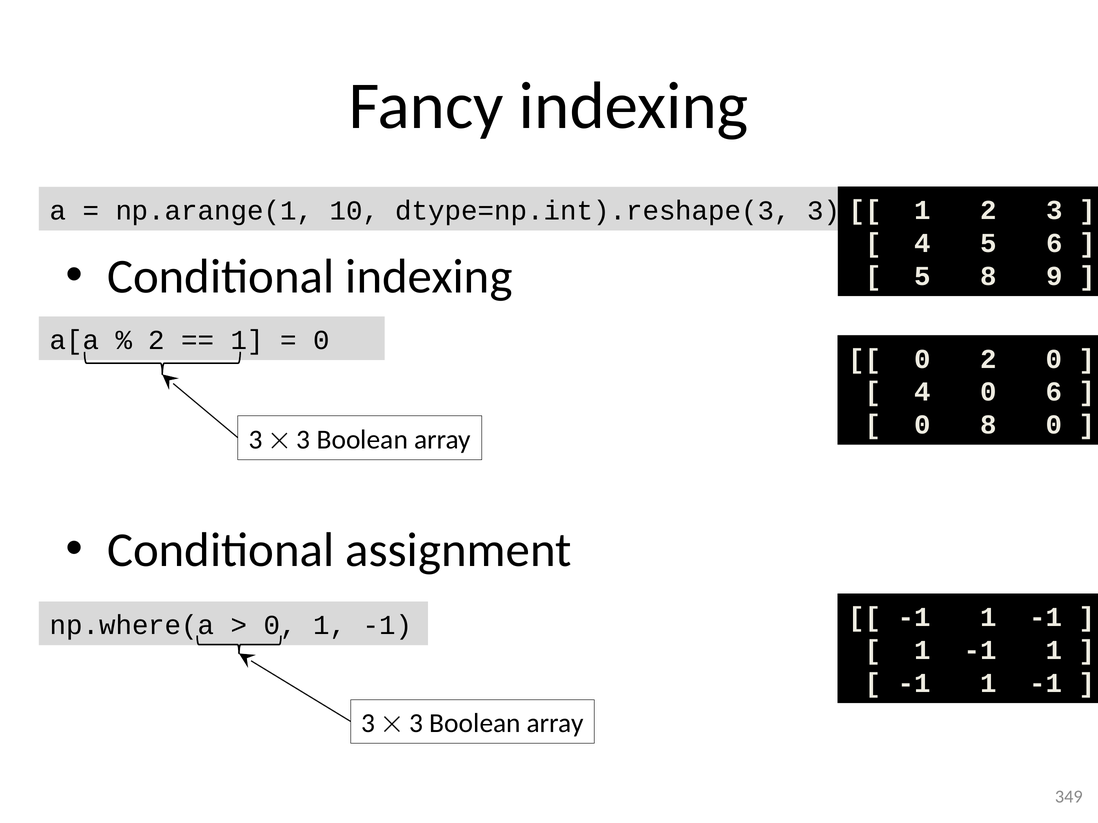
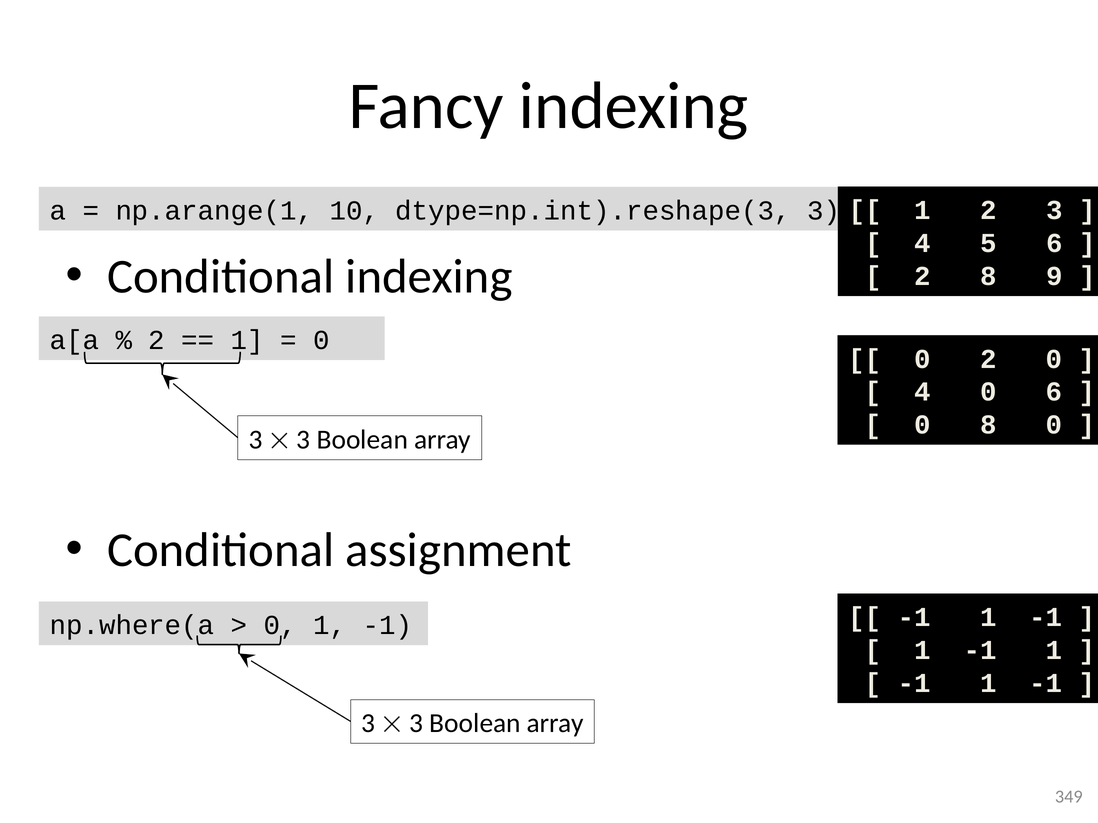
5 at (923, 276): 5 -> 2
